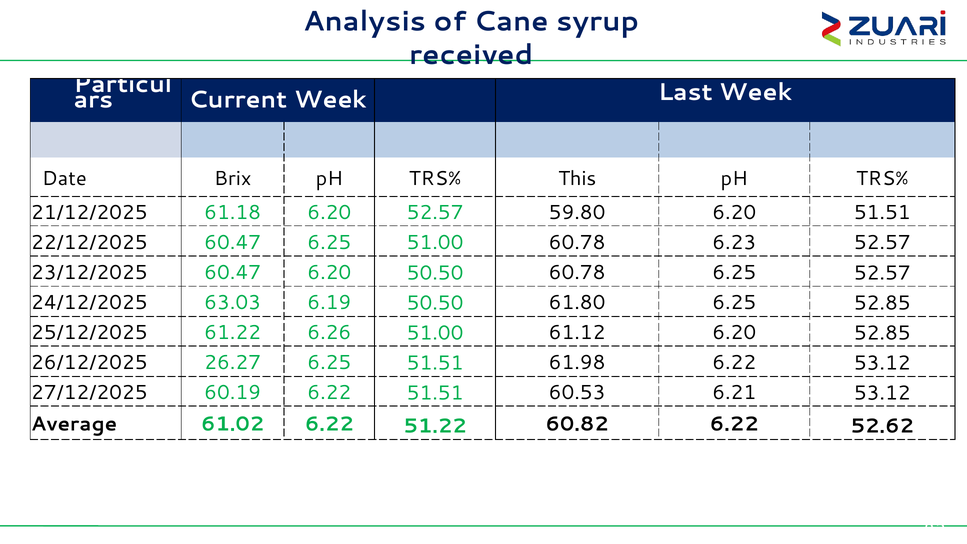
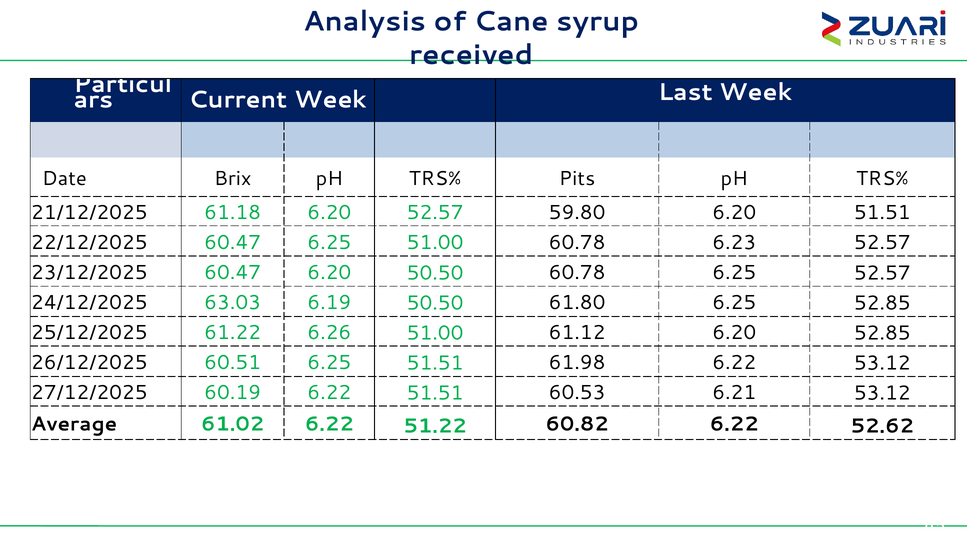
This: This -> Pits
26.27: 26.27 -> 60.51
